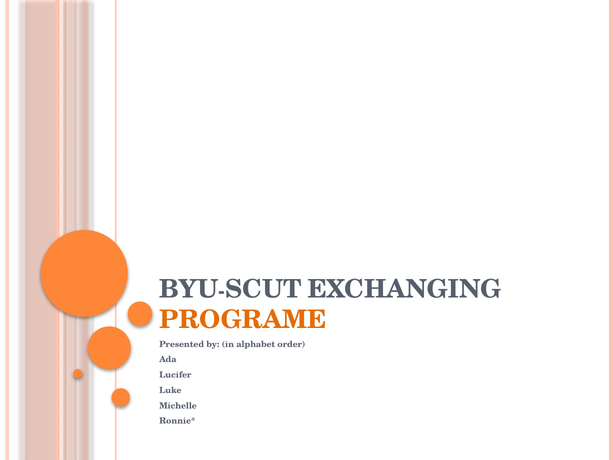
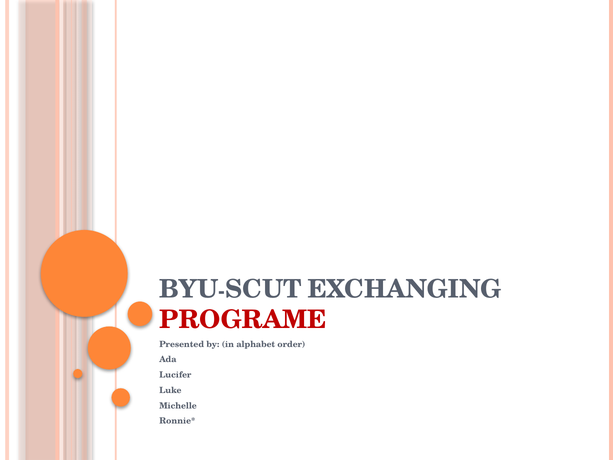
PROGRAME colour: orange -> red
